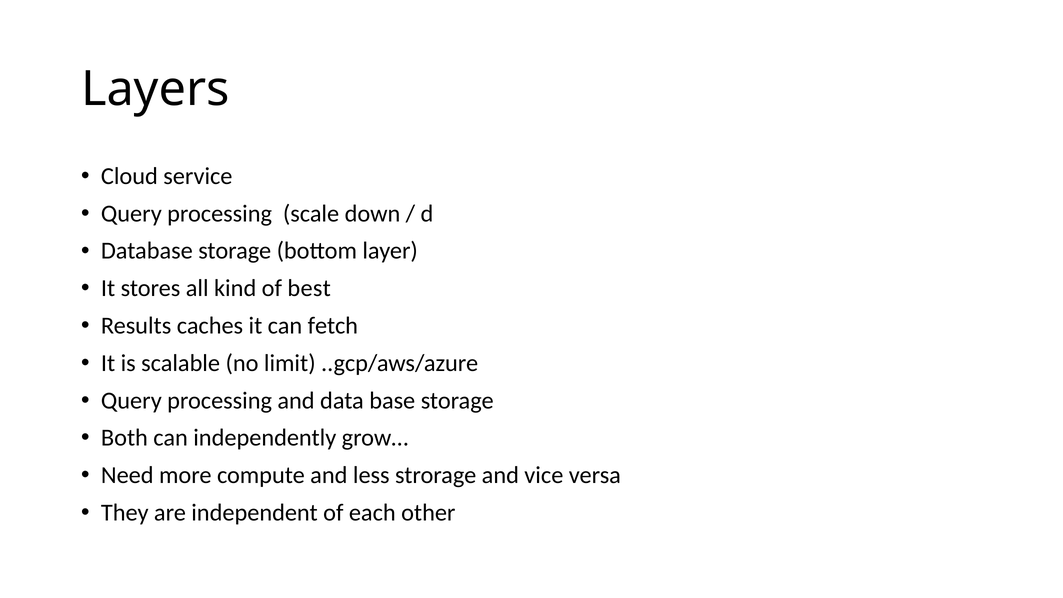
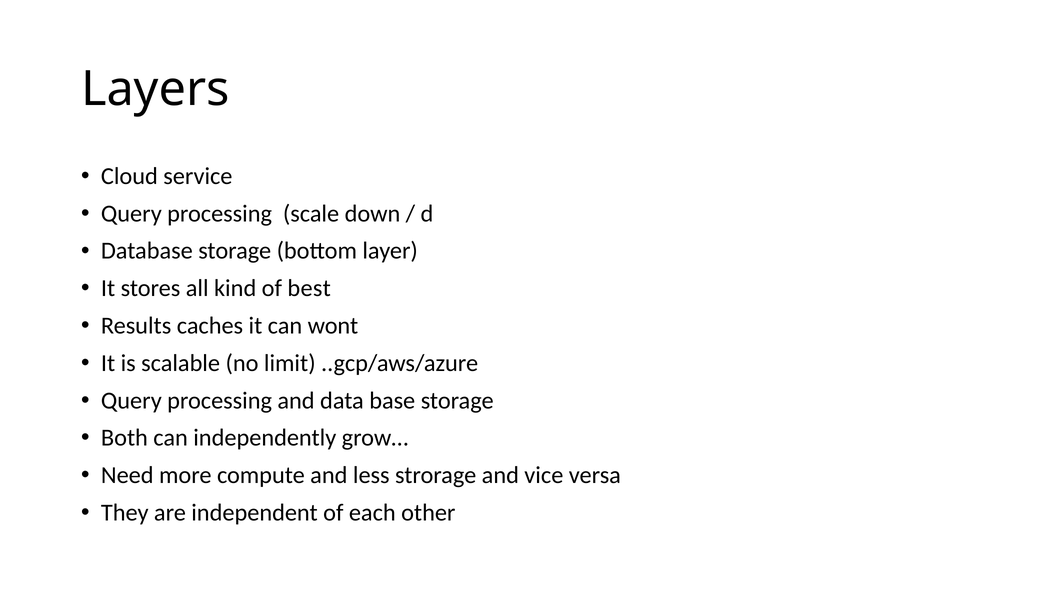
fetch: fetch -> wont
